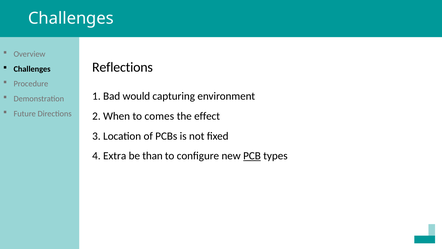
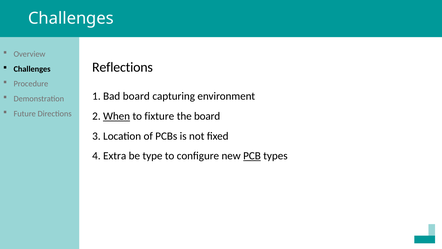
Bad would: would -> board
When underline: none -> present
comes: comes -> fixture
the effect: effect -> board
than: than -> type
